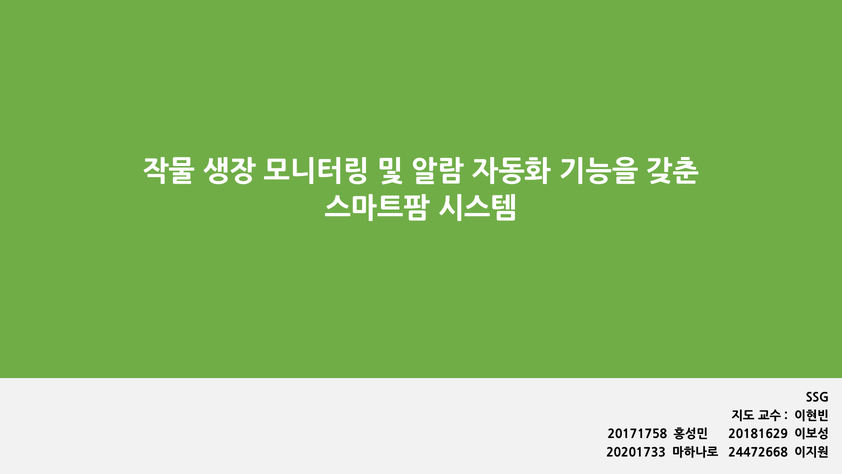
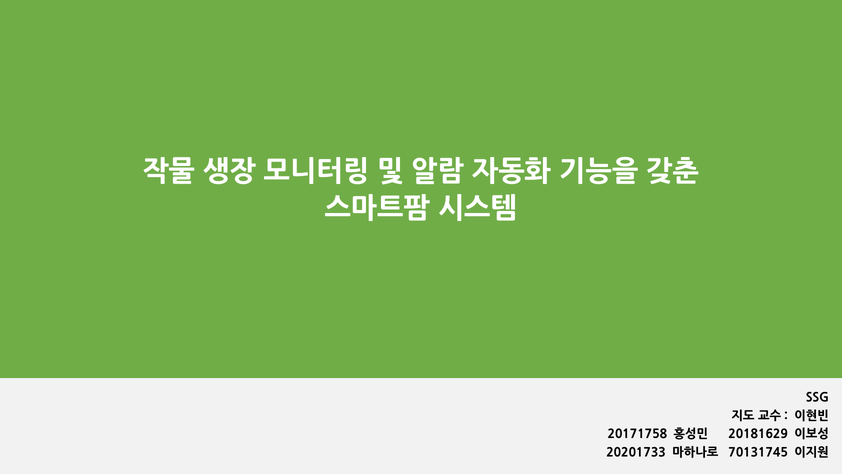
24472668: 24472668 -> 70131745
